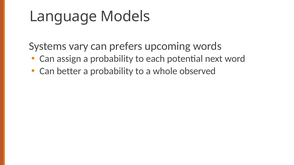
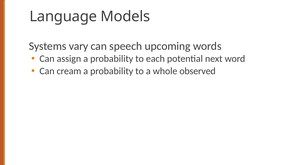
prefers: prefers -> speech
better: better -> cream
